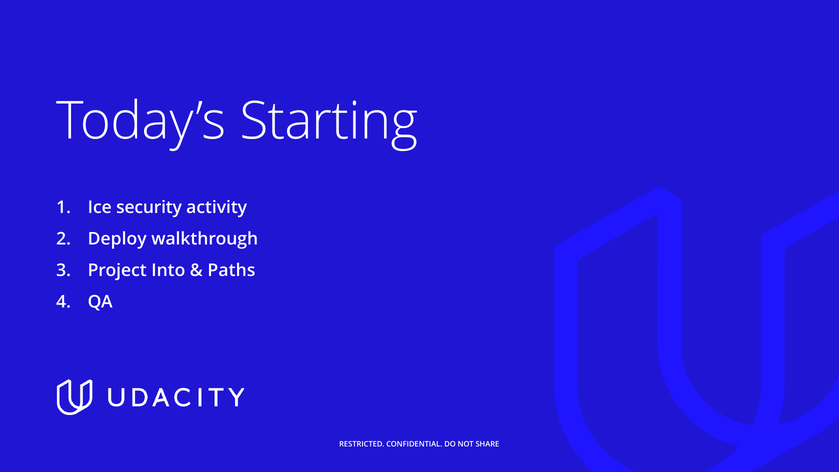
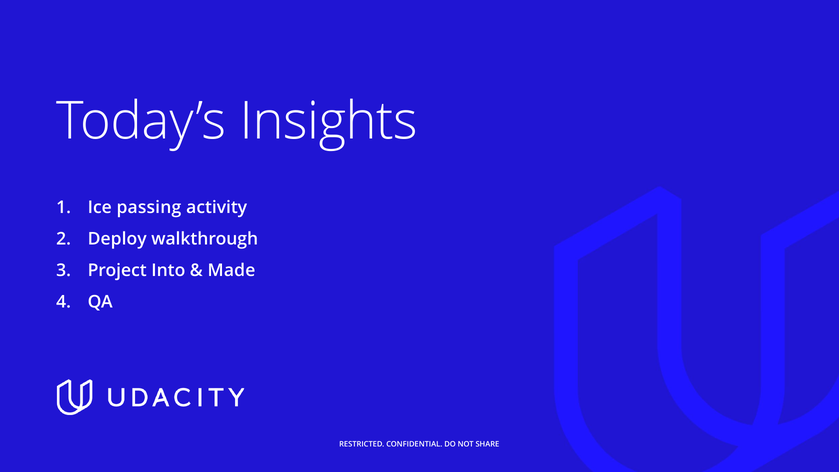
Starting: Starting -> Insights
security: security -> passing
Paths: Paths -> Made
